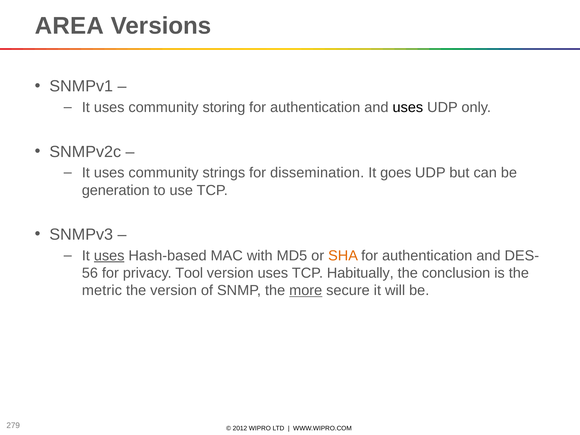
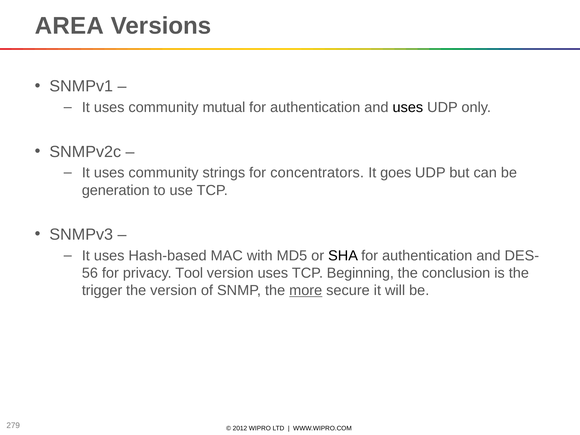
storing: storing -> mutual
dissemination: dissemination -> concentrators
uses at (109, 256) underline: present -> none
SHA colour: orange -> black
Habitually: Habitually -> Beginning
metric: metric -> trigger
